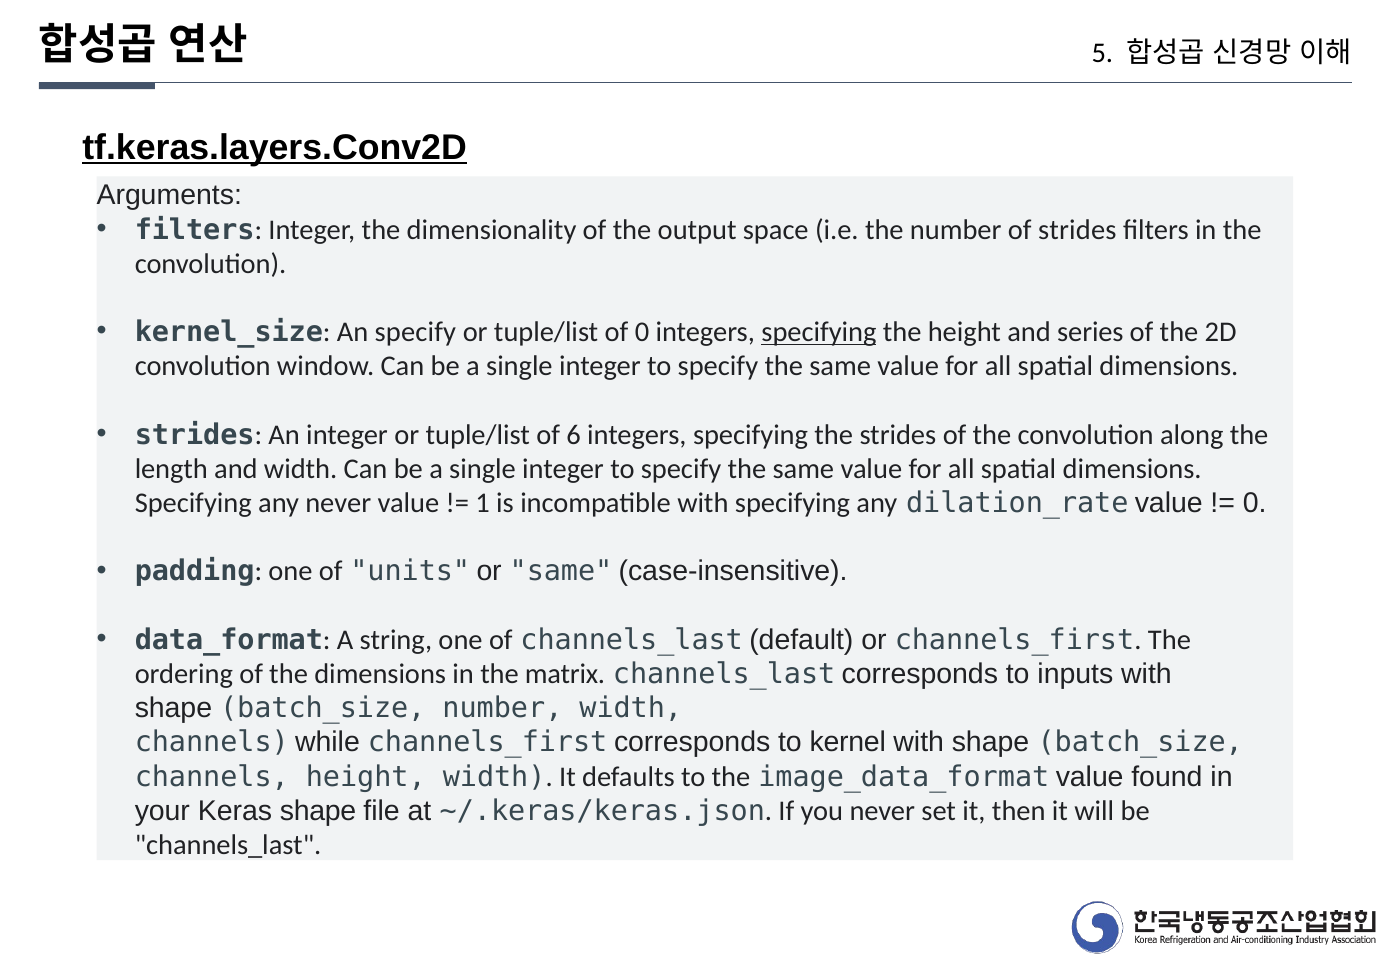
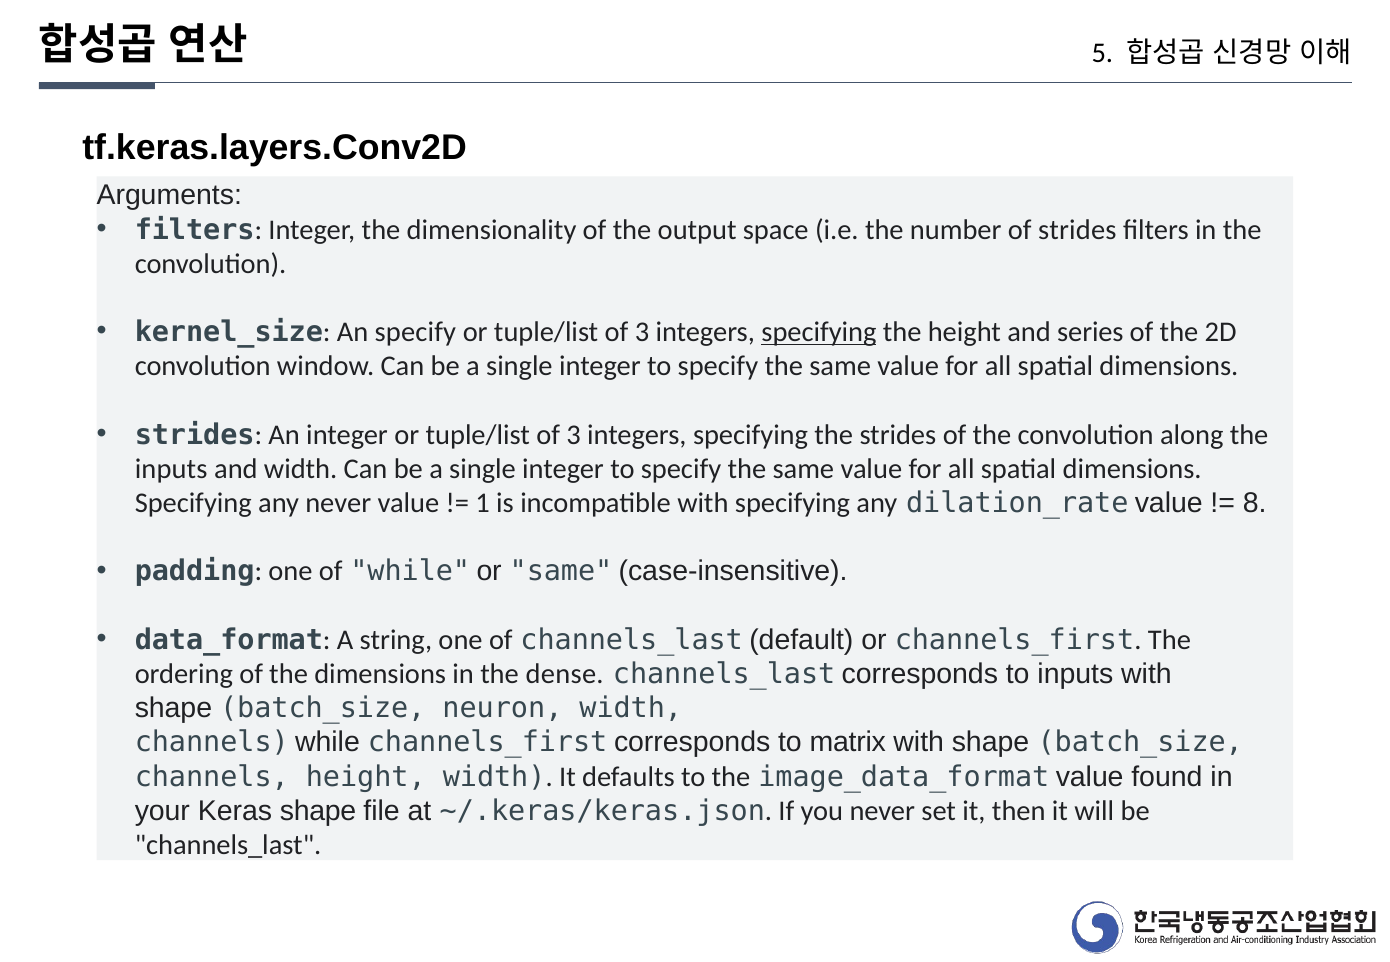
tf.keras.layers.Conv2D underline: present -> none
0 at (642, 332): 0 -> 3
6 at (574, 435): 6 -> 3
length at (171, 469): length -> inputs
0 at (1255, 503): 0 -> 8
of units: units -> while
matrix: matrix -> dense
batch_size number: number -> neuron
kernel: kernel -> matrix
